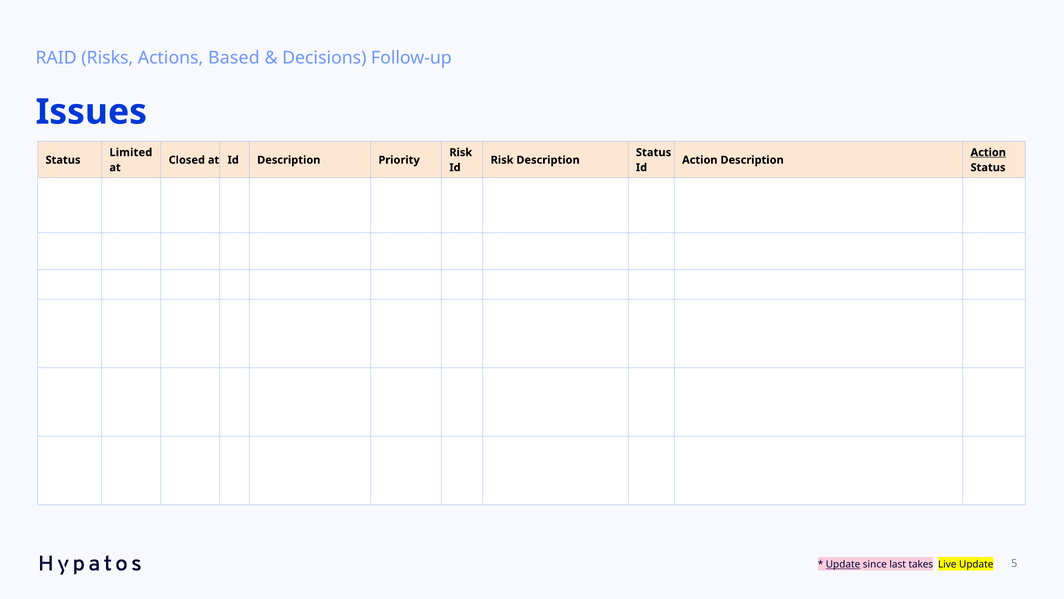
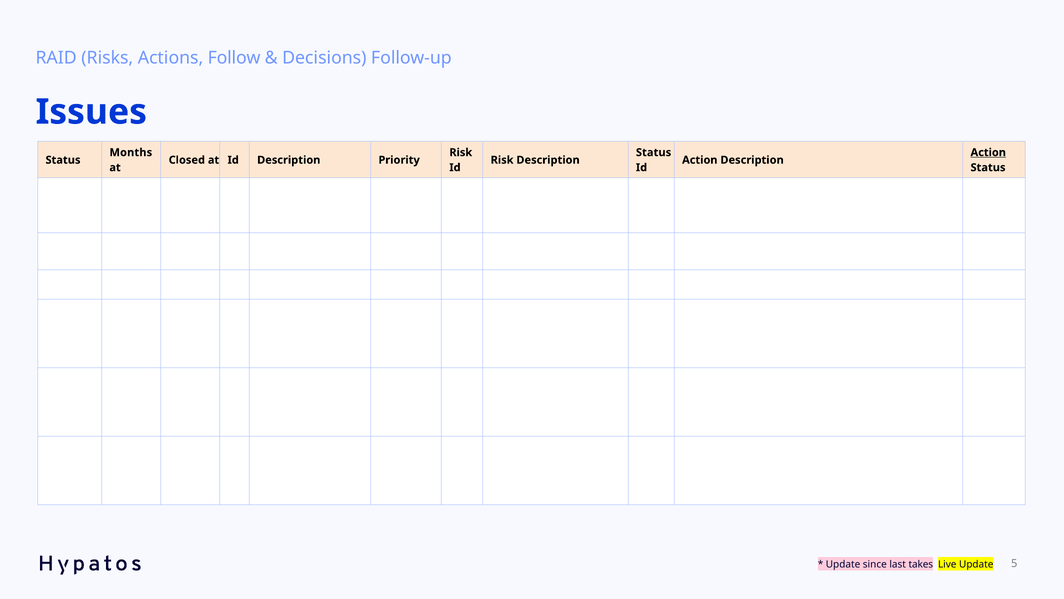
Based: Based -> Follow
Limited: Limited -> Months
Update at (843, 564) underline: present -> none
